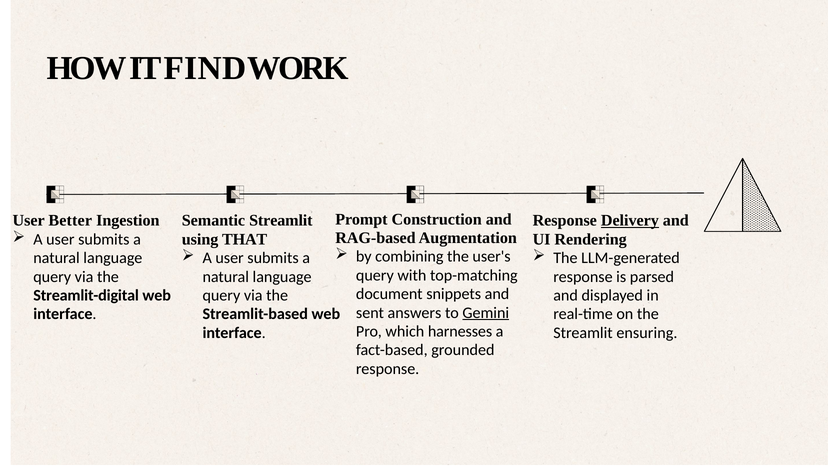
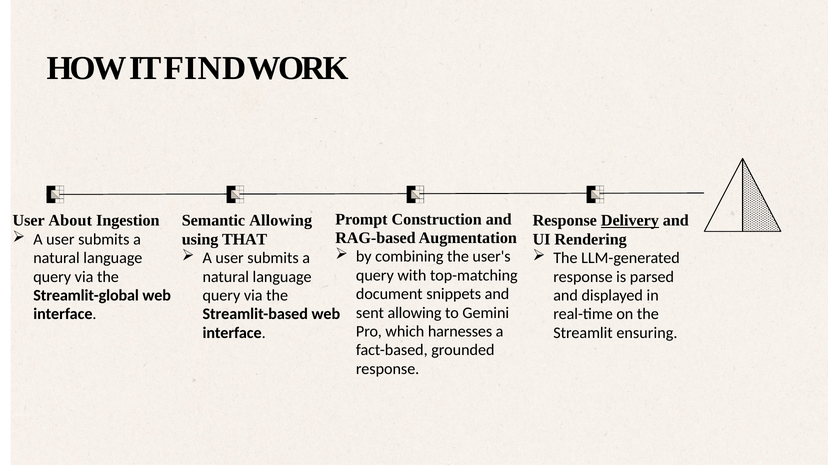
Better: Better -> About
Semantic Streamlit: Streamlit -> Allowing
Streamlit-digital: Streamlit-digital -> Streamlit-global
sent answers: answers -> allowing
Gemini underline: present -> none
